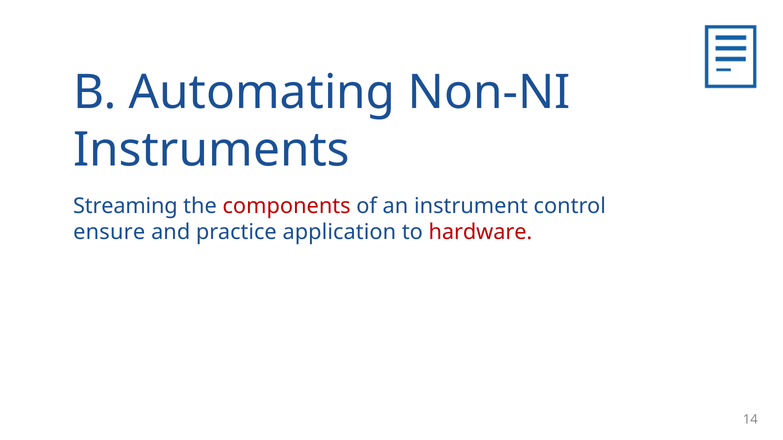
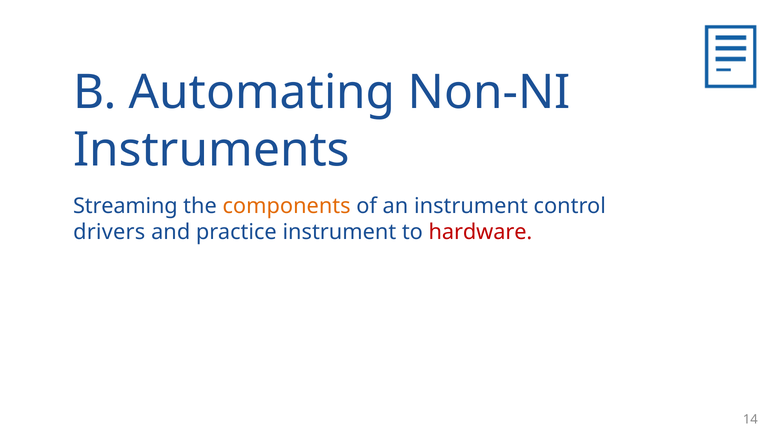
components colour: red -> orange
ensure: ensure -> drivers
practice application: application -> instrument
